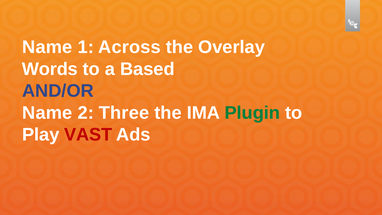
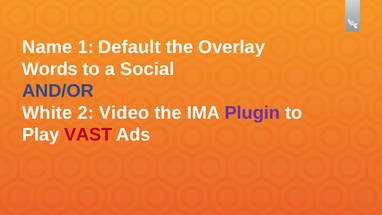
Across: Across -> Default
Based: Based -> Social
Name at (47, 113): Name -> White
Three: Three -> Video
Plugin colour: green -> purple
